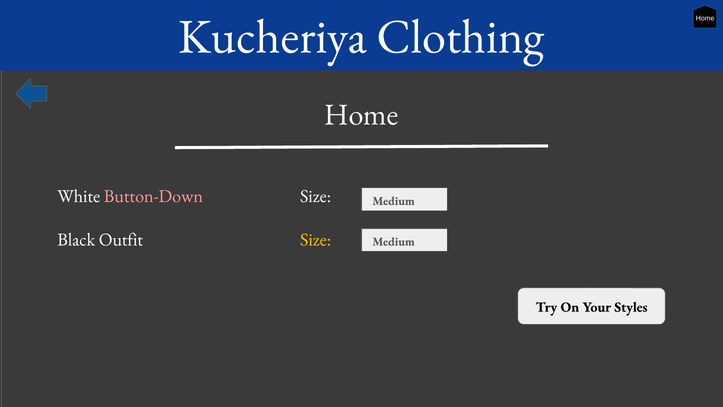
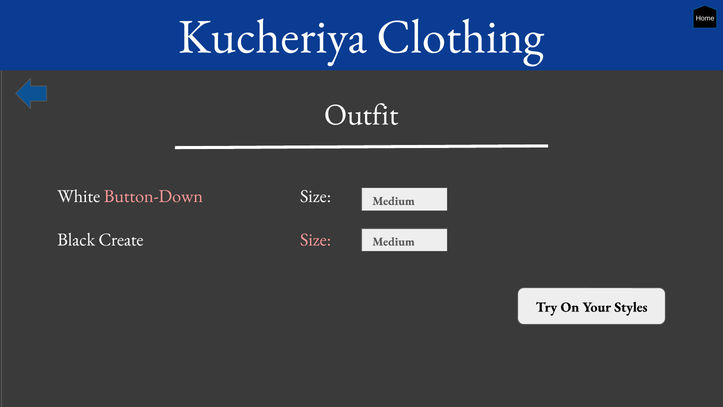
Home at (361, 115): Home -> Outfit
Outfit: Outfit -> Create
Size at (316, 240) colour: yellow -> pink
